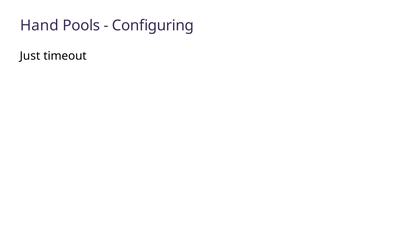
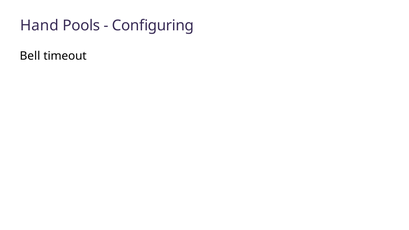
Just: Just -> Bell
